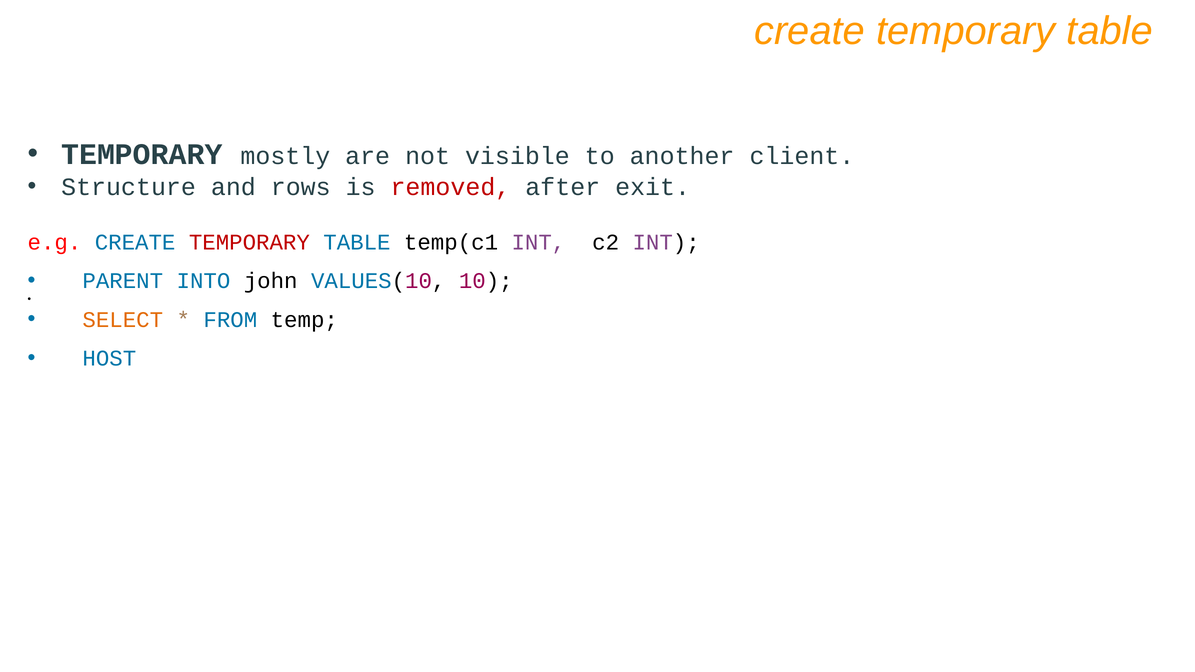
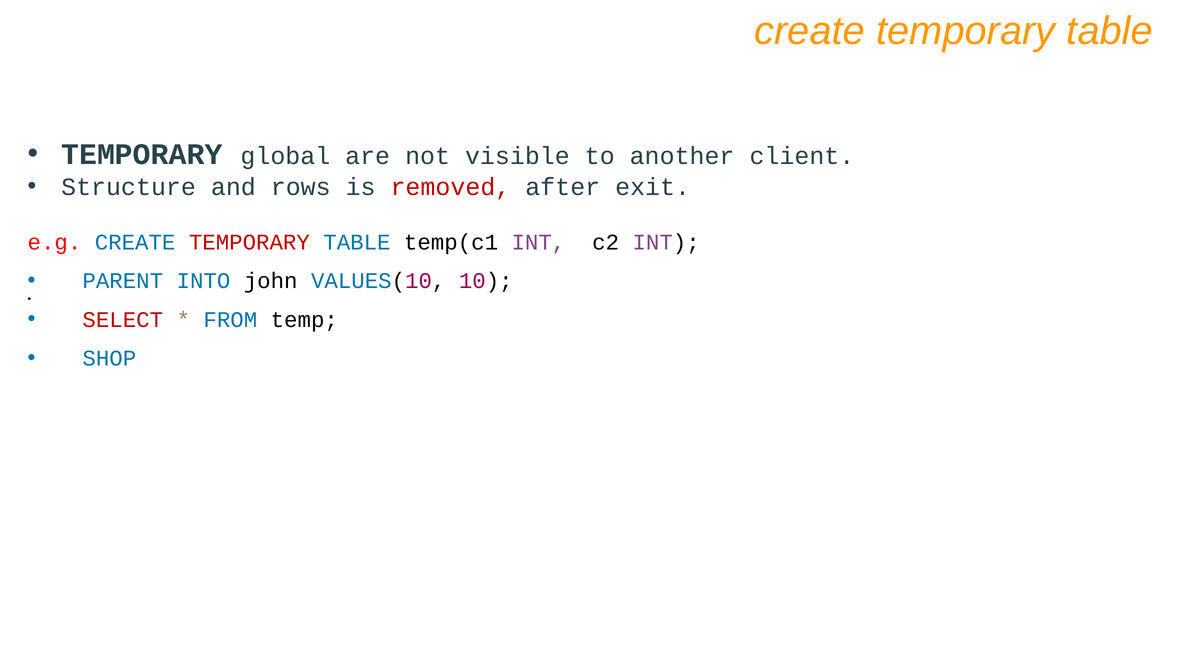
mostly: mostly -> global
SELECT colour: orange -> red
HOST: HOST -> SHOP
